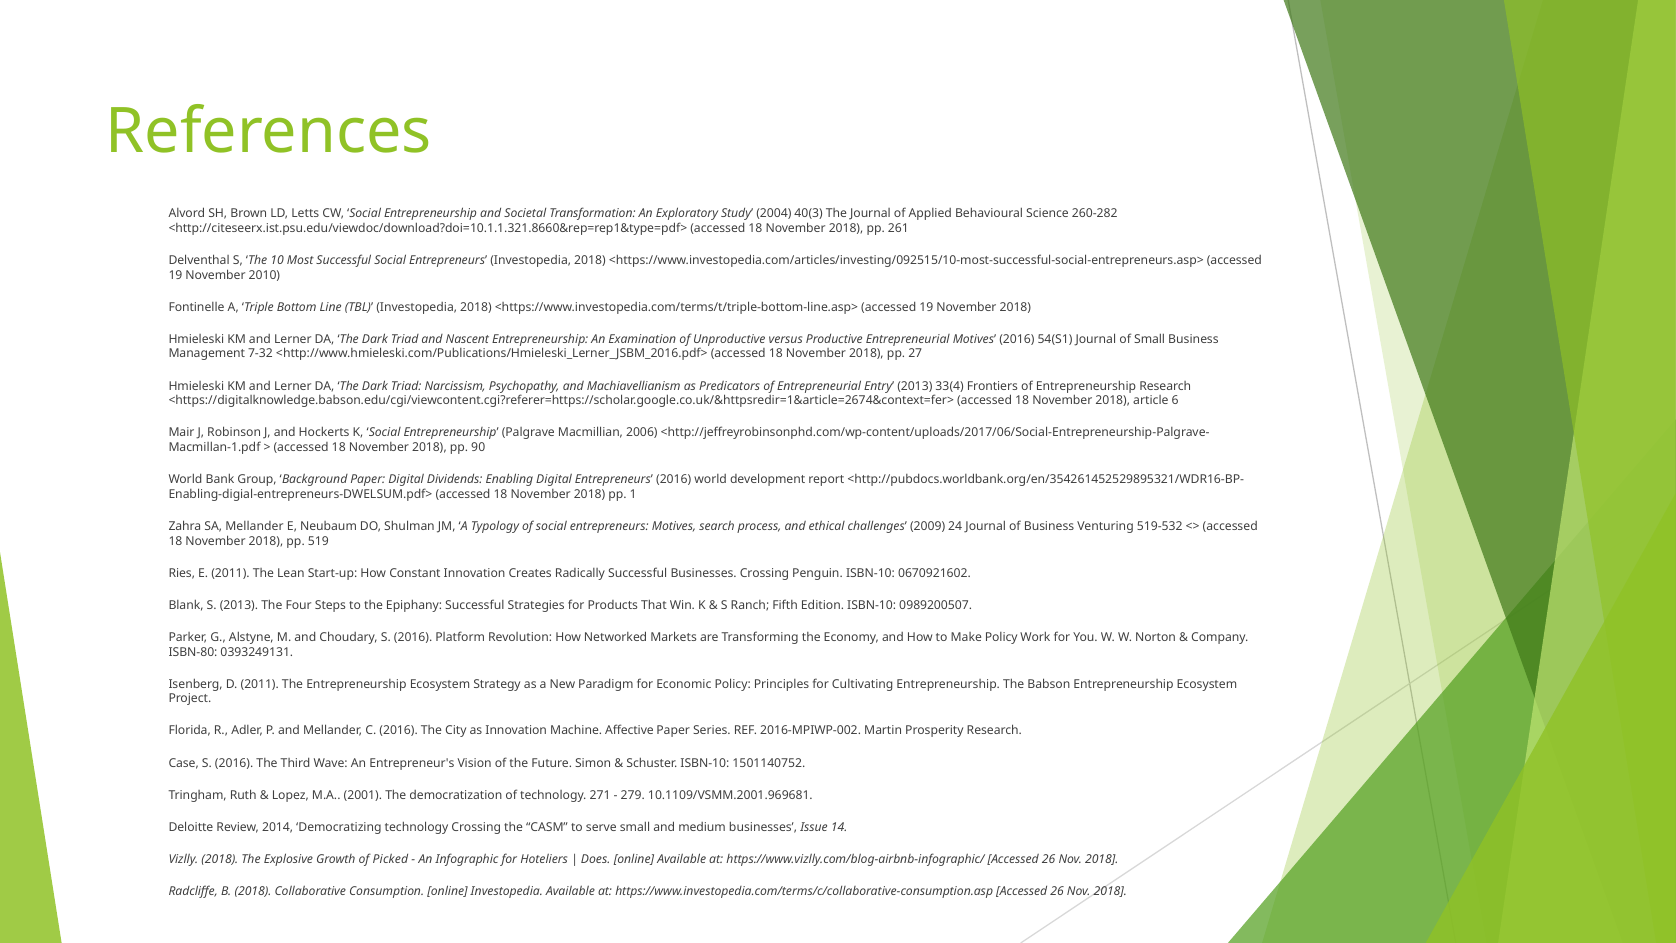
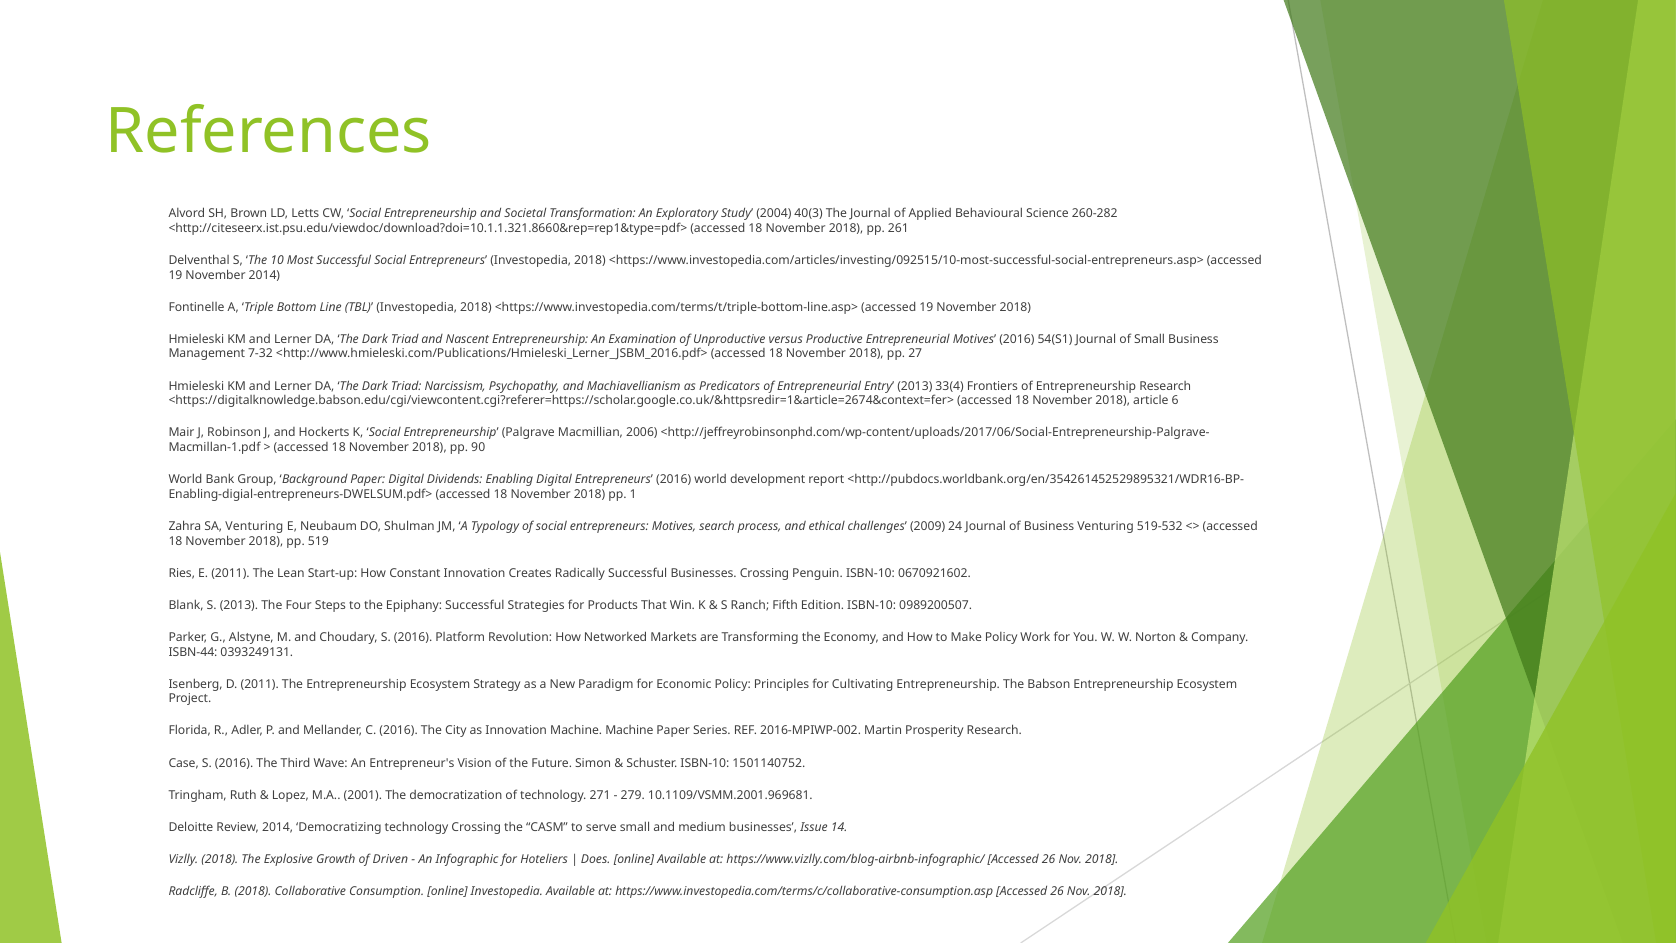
November 2010: 2010 -> 2014
SA Mellander: Mellander -> Venturing
ISBN-80: ISBN-80 -> ISBN-44
Machine Affective: Affective -> Machine
Picked: Picked -> Driven
